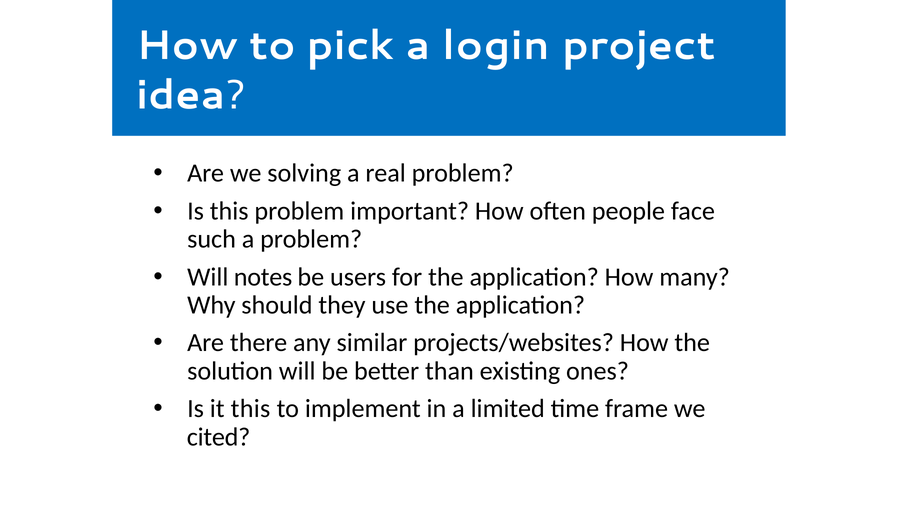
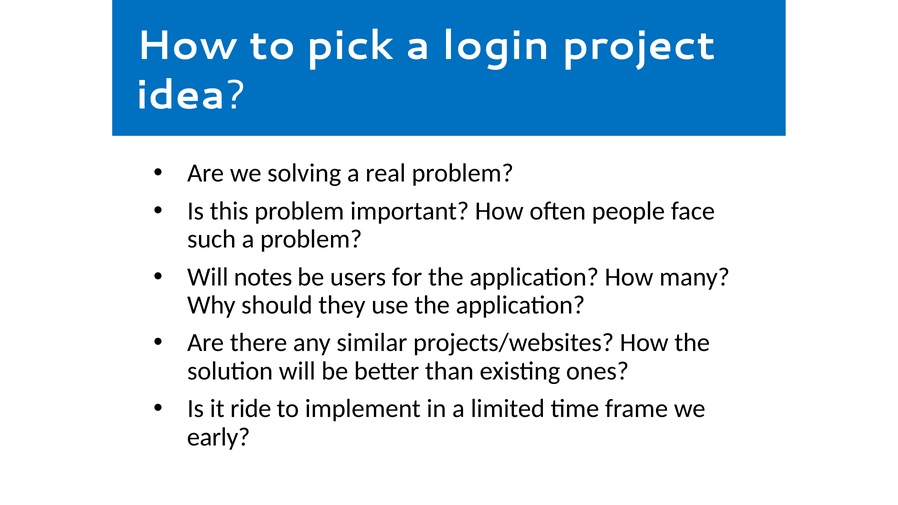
it this: this -> ride
cited: cited -> early
